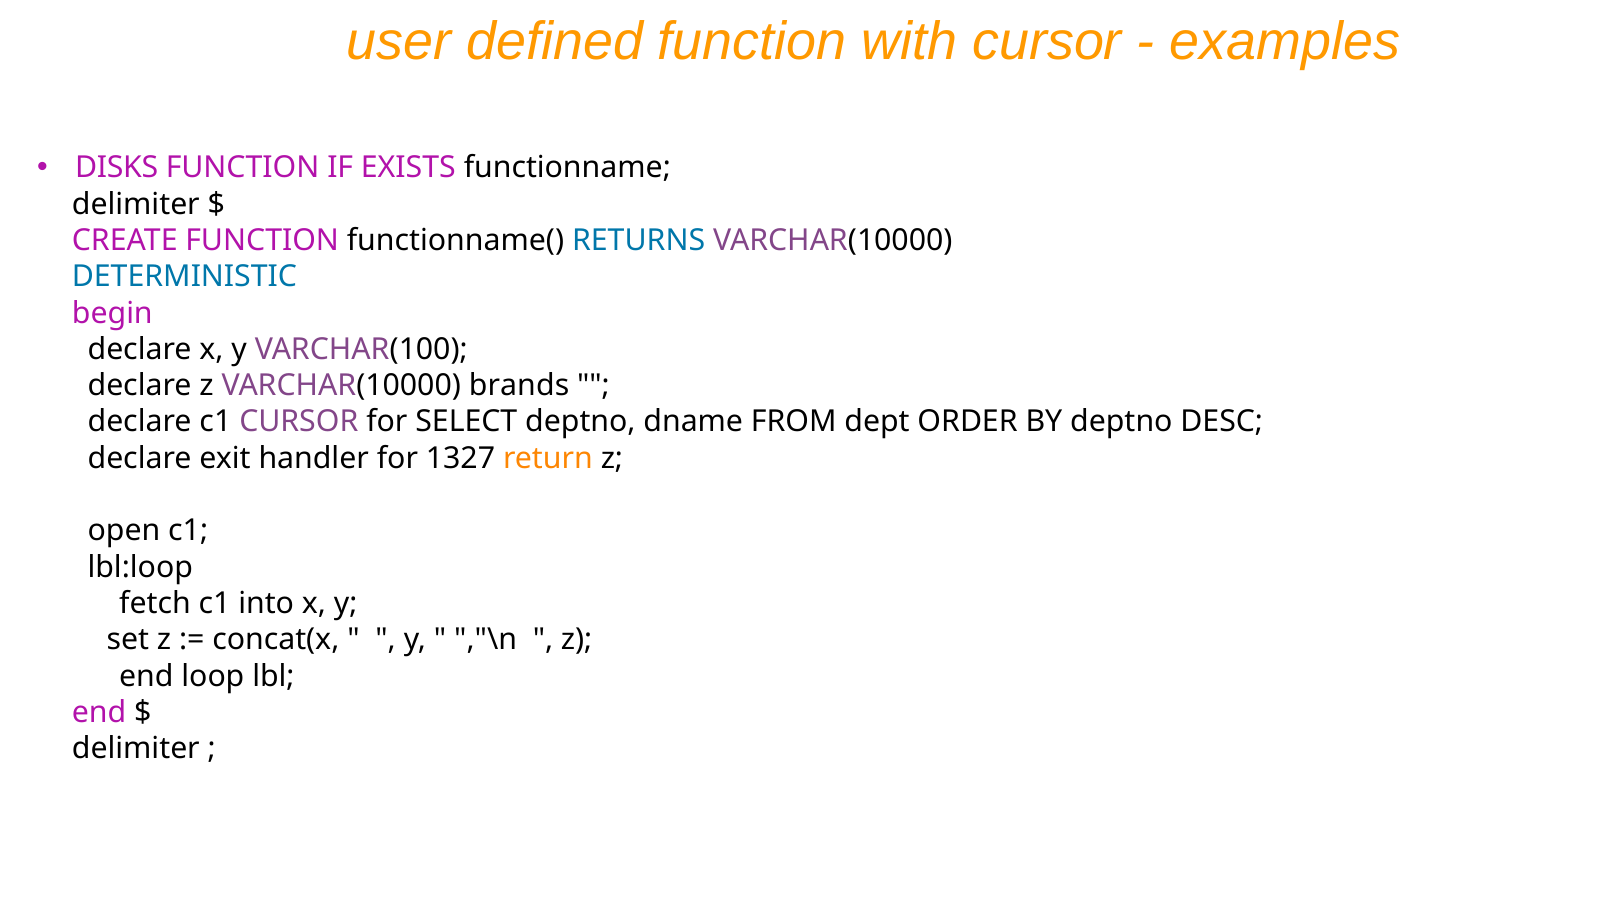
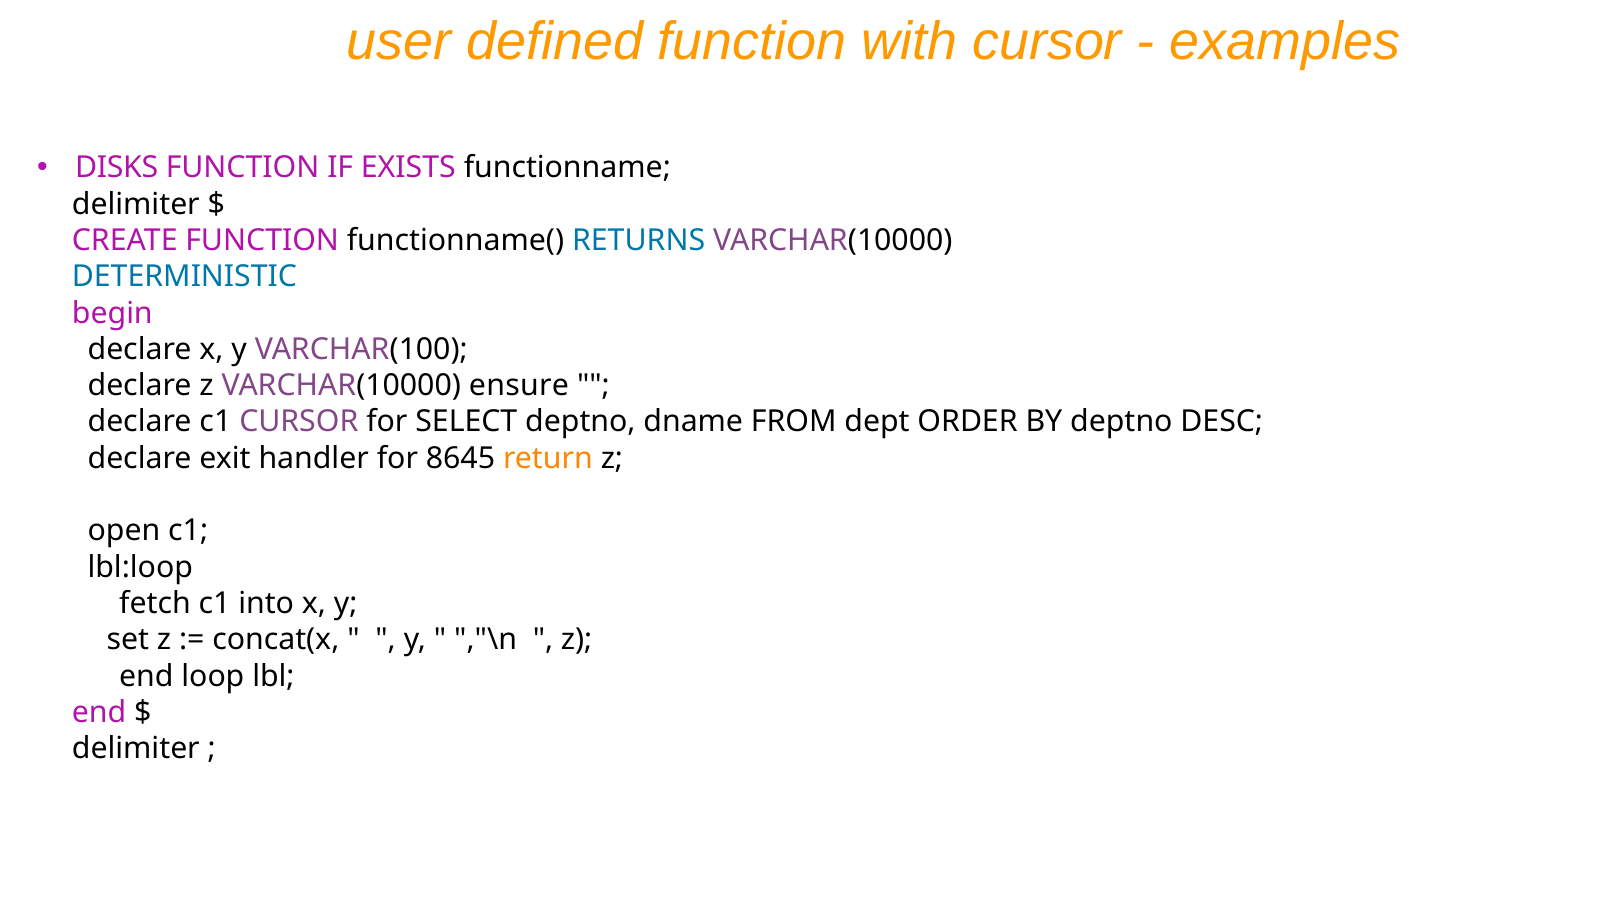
brands: brands -> ensure
1327: 1327 -> 8645
